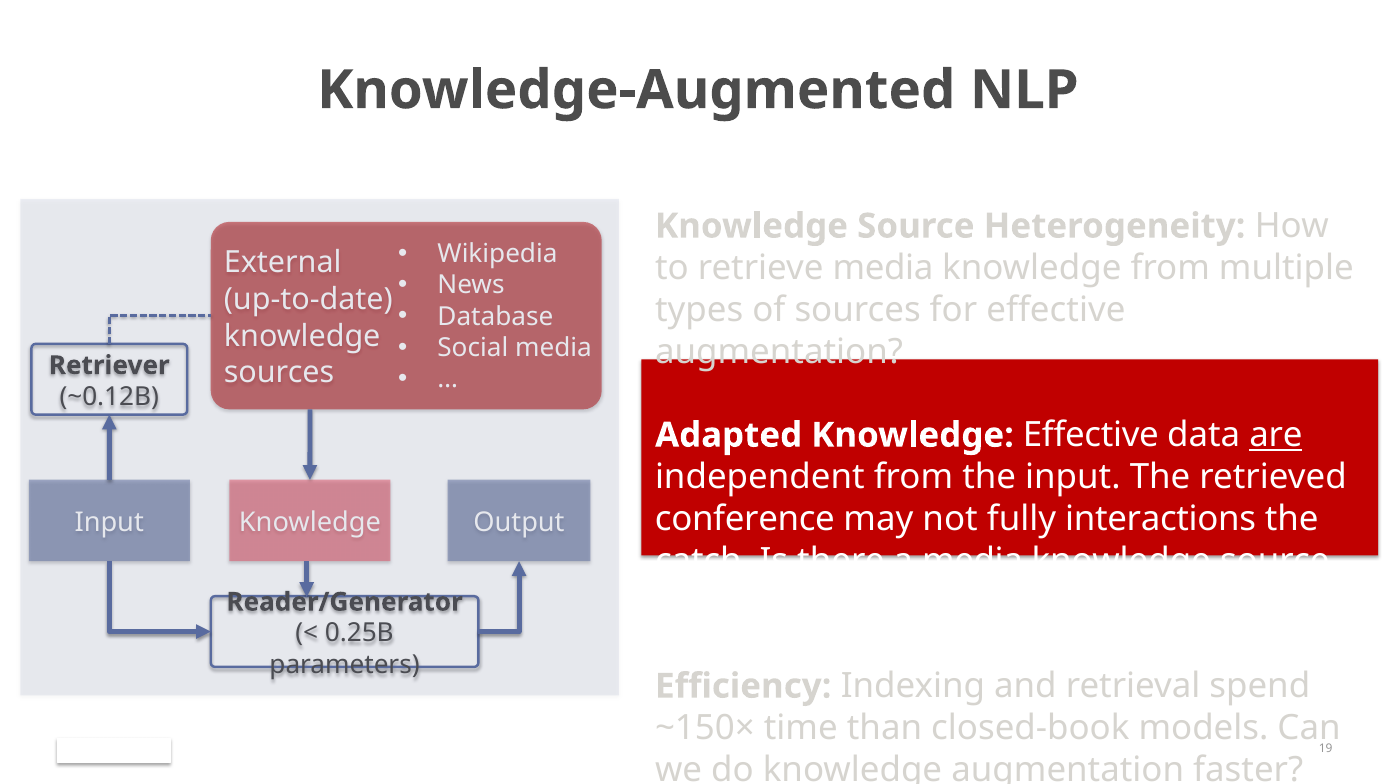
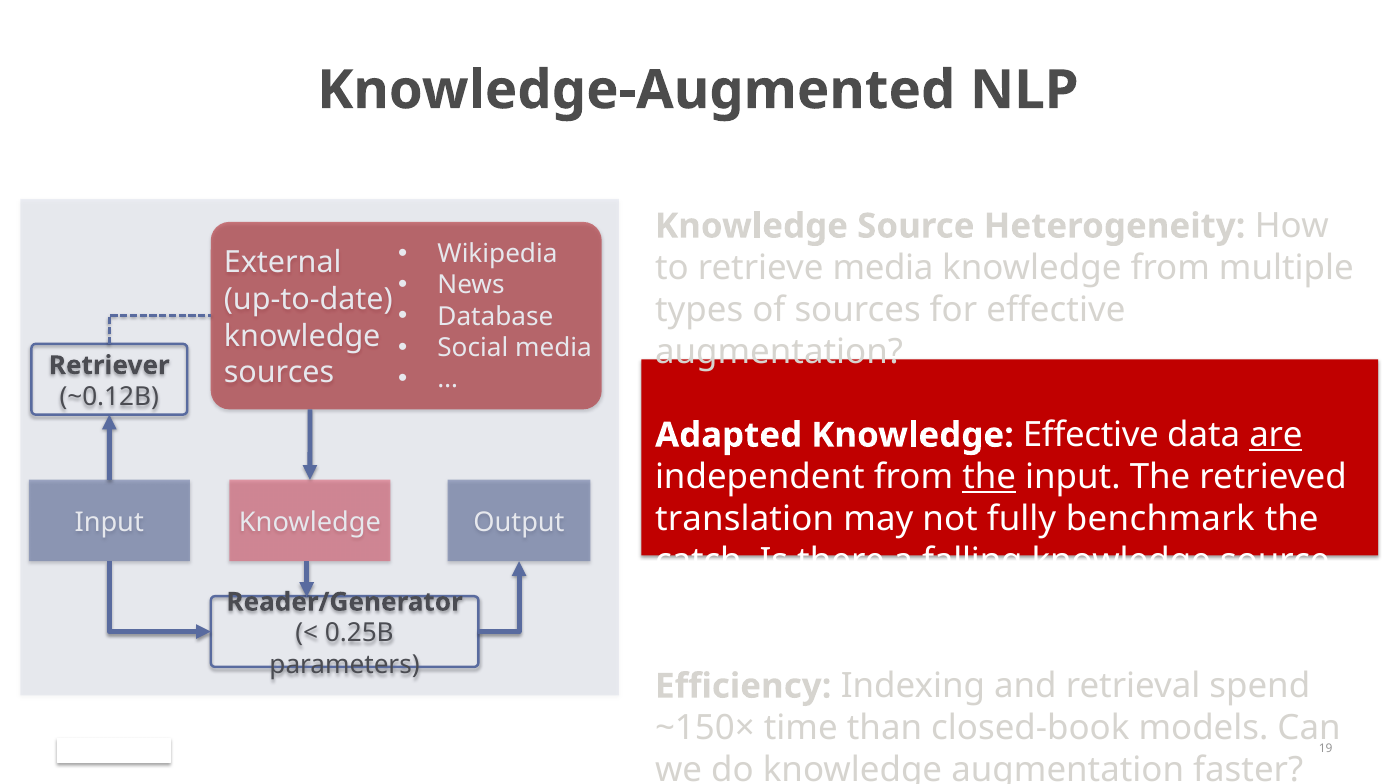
the at (989, 477) underline: none -> present
conference: conference -> translation
interactions: interactions -> benchmark
a media: media -> falling
